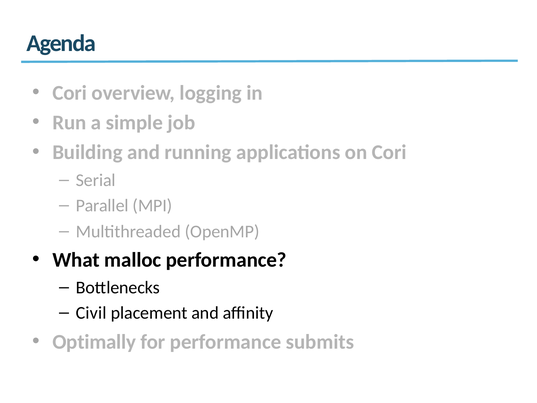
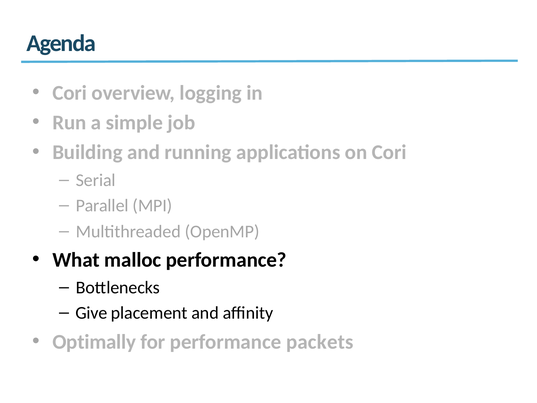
Civil: Civil -> Give
submits: submits -> packets
